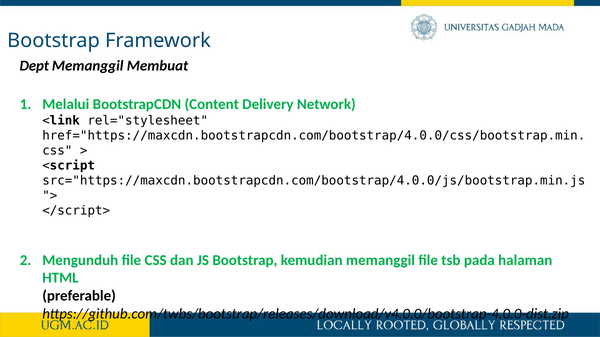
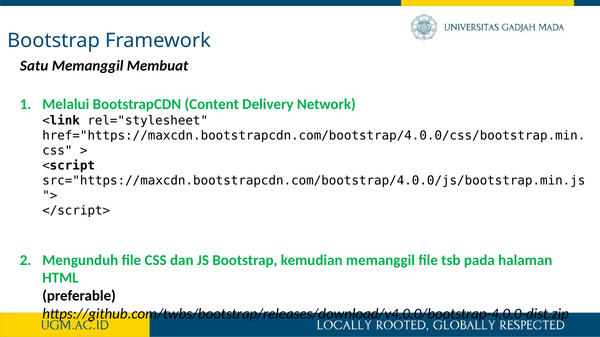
Dept: Dept -> Satu
